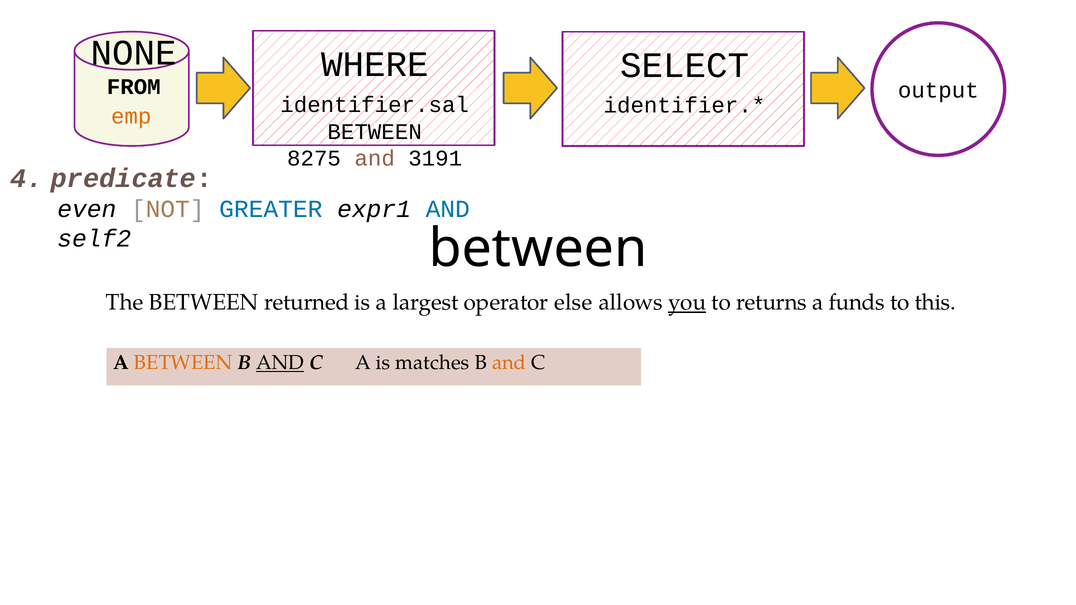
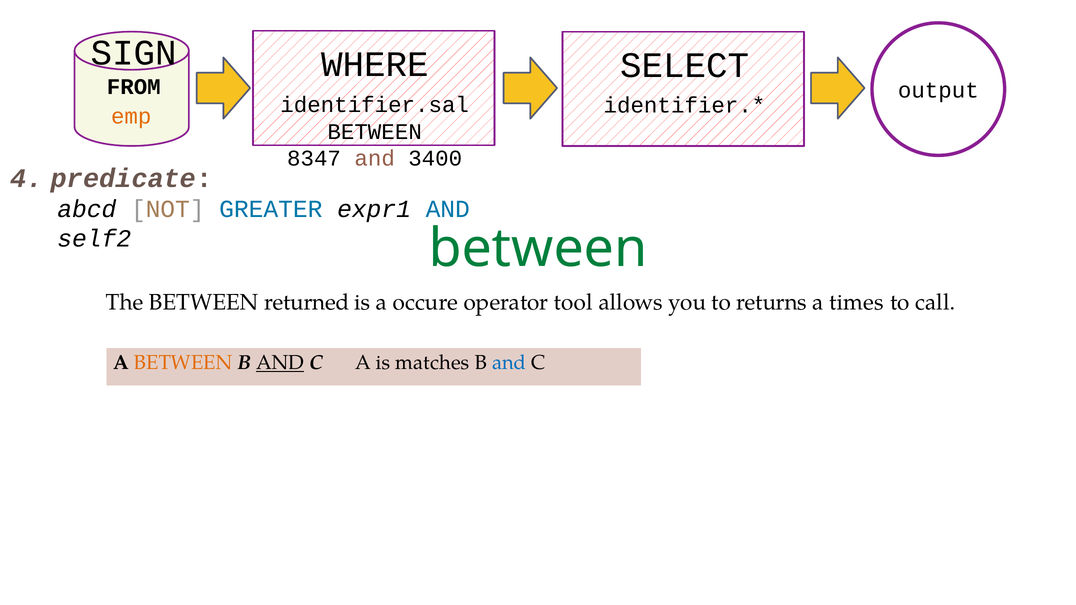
NONE: NONE -> SIGN
8275: 8275 -> 8347
3191: 3191 -> 3400
even: even -> abcd
between at (538, 248) colour: black -> green
largest: largest -> occure
else: else -> tool
you underline: present -> none
funds: funds -> times
this: this -> call
and at (509, 363) colour: orange -> blue
